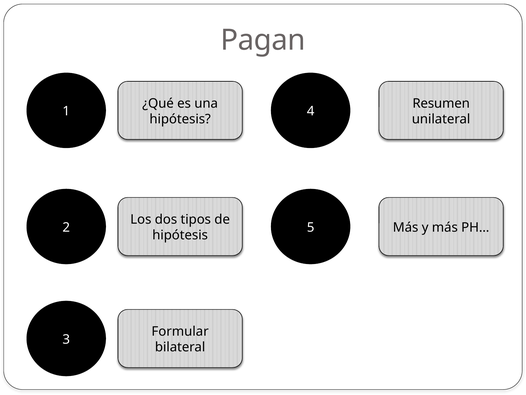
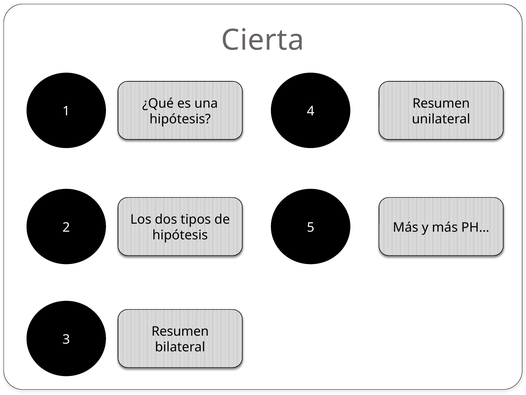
Pagan: Pagan -> Cierta
Formular at (180, 331): Formular -> Resumen
